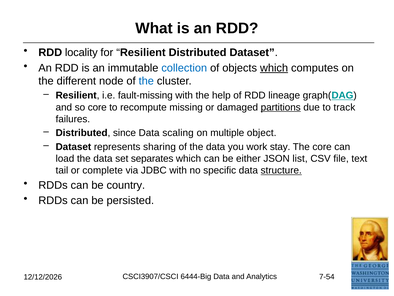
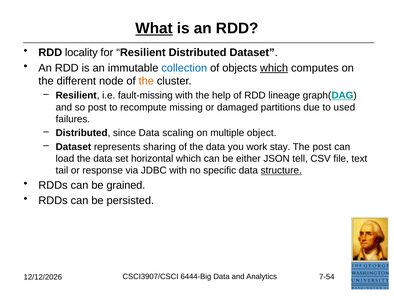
What underline: none -> present
the at (146, 81) colour: blue -> orange
so core: core -> post
partitions underline: present -> none
track: track -> used
The core: core -> post
separates: separates -> horizontal
list: list -> tell
complete: complete -> response
country: country -> grained
